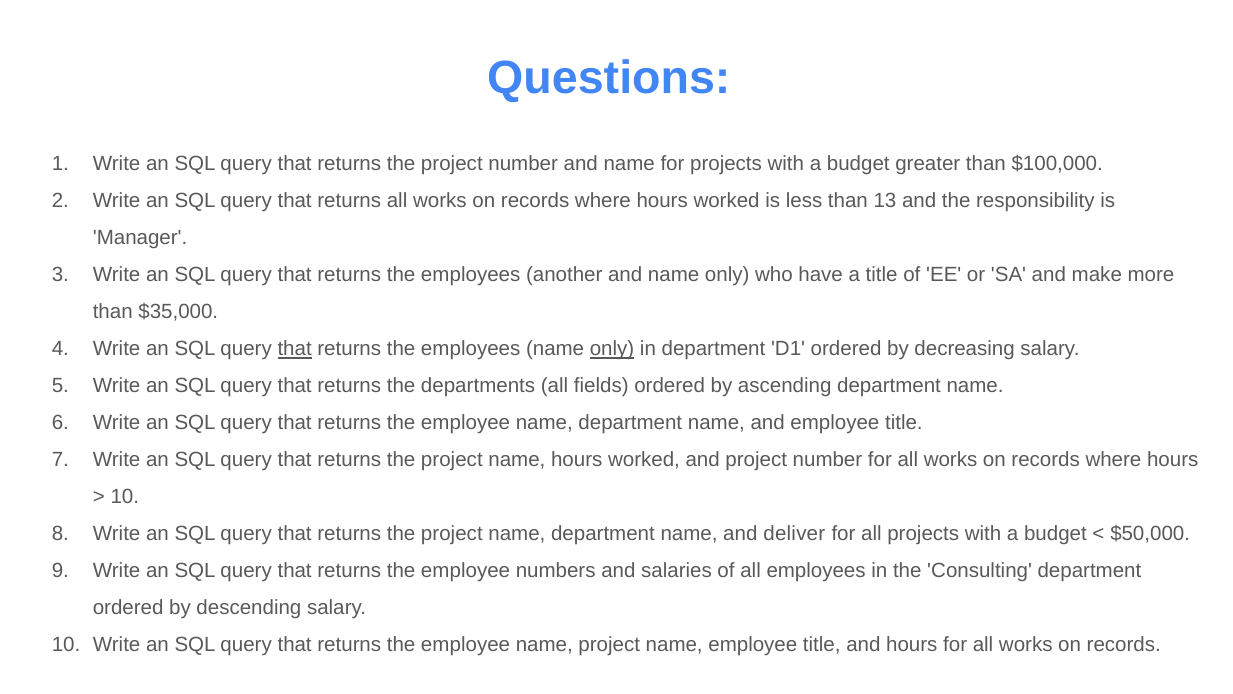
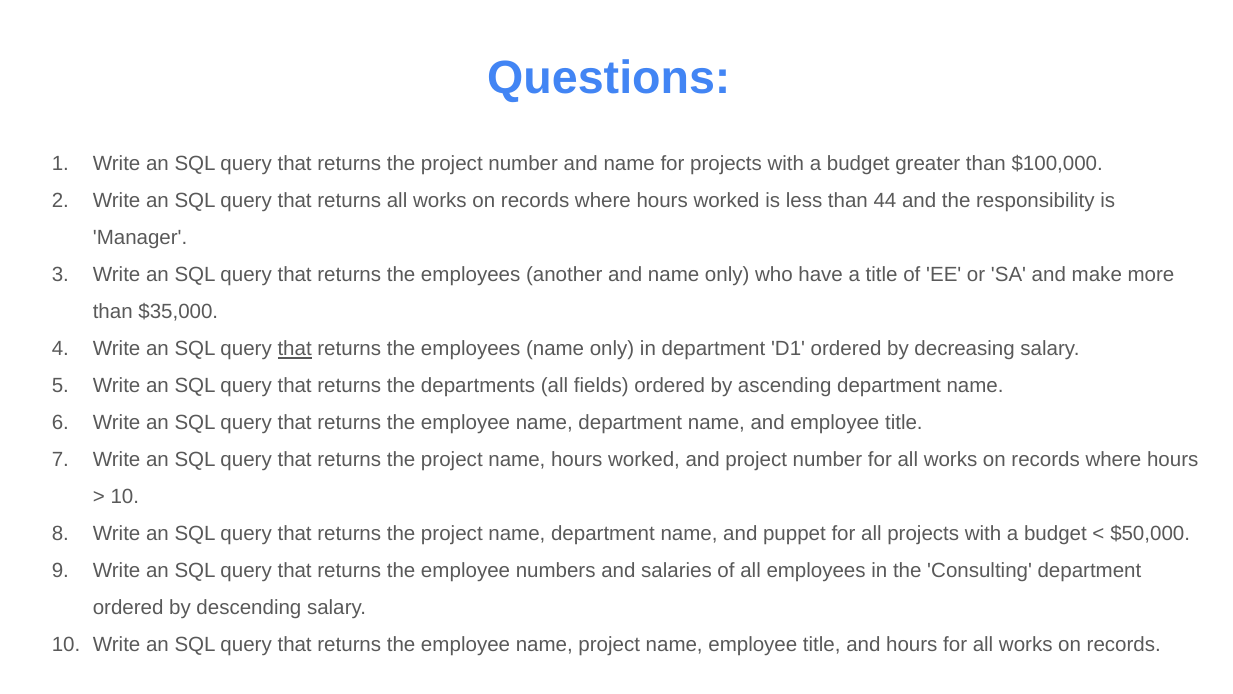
13: 13 -> 44
only at (612, 349) underline: present -> none
deliver: deliver -> puppet
